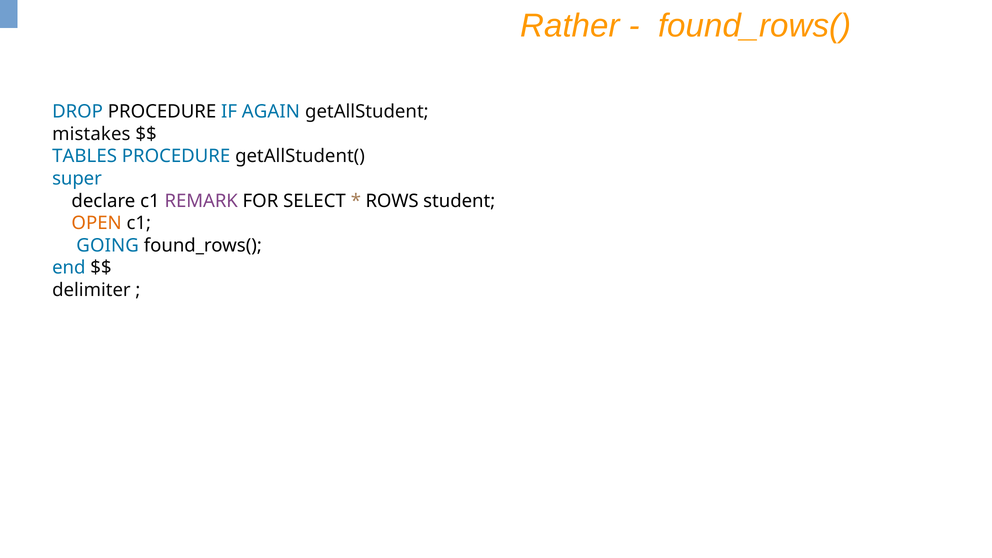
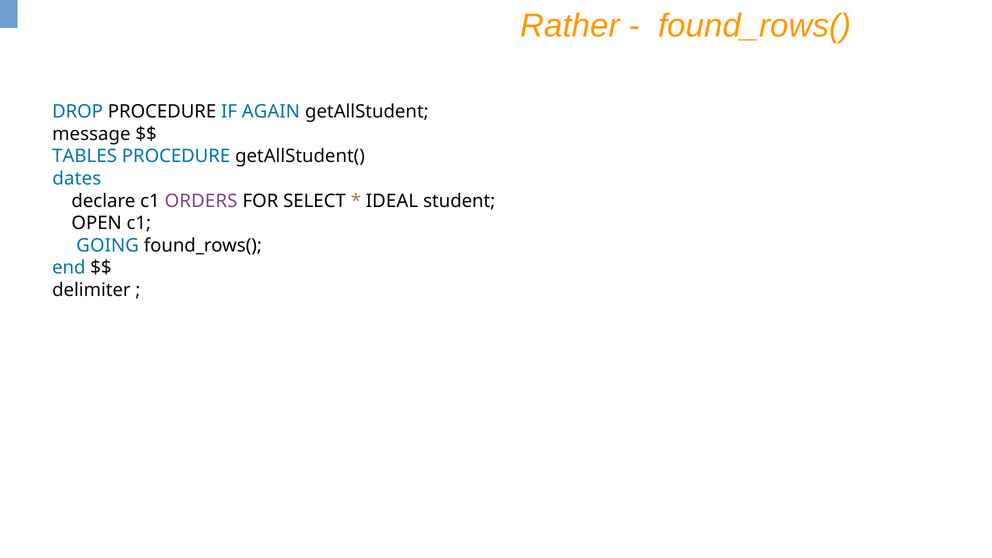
mistakes: mistakes -> message
super: super -> dates
REMARK: REMARK -> ORDERS
ROWS: ROWS -> IDEAL
OPEN colour: orange -> black
